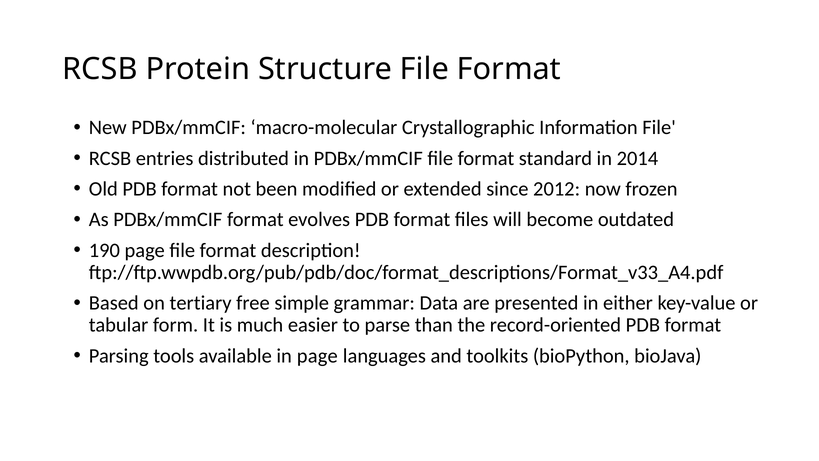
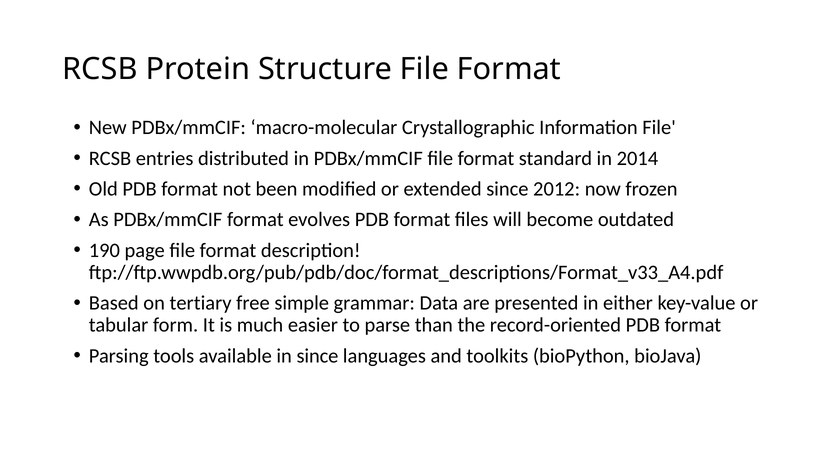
in page: page -> since
